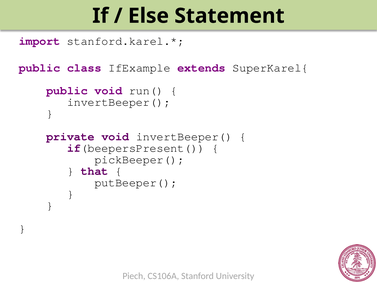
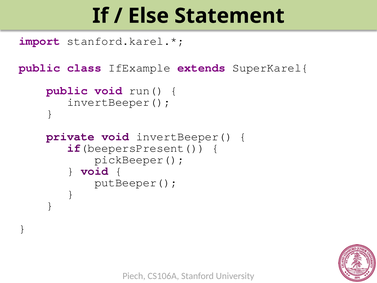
that at (95, 171): that -> void
